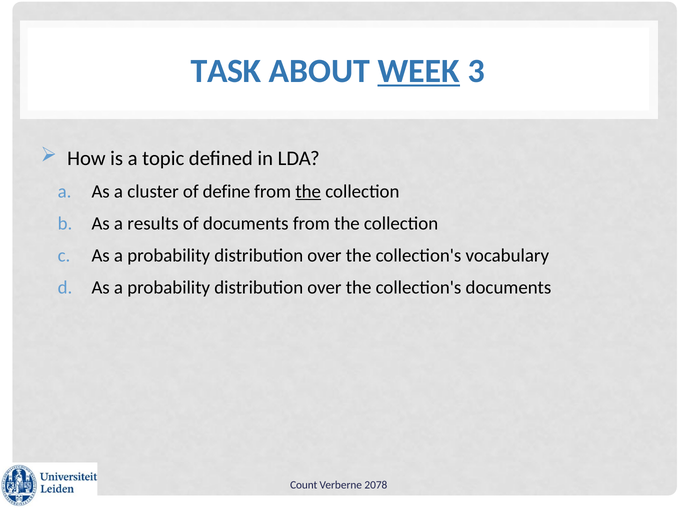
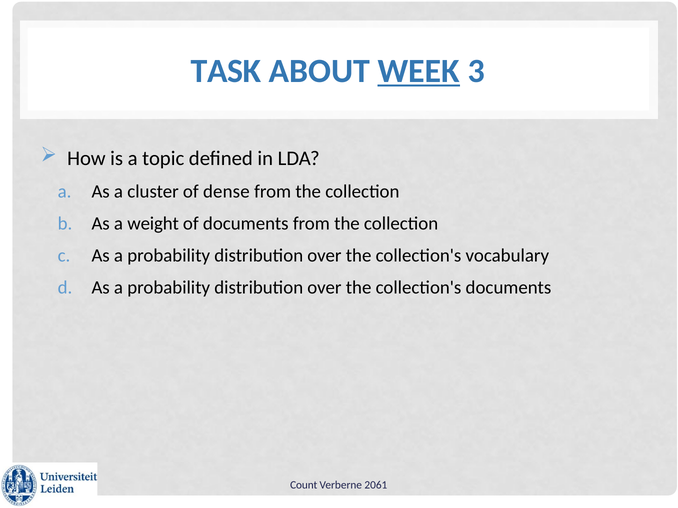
define: define -> dense
the at (308, 192) underline: present -> none
results: results -> weight
2078: 2078 -> 2061
